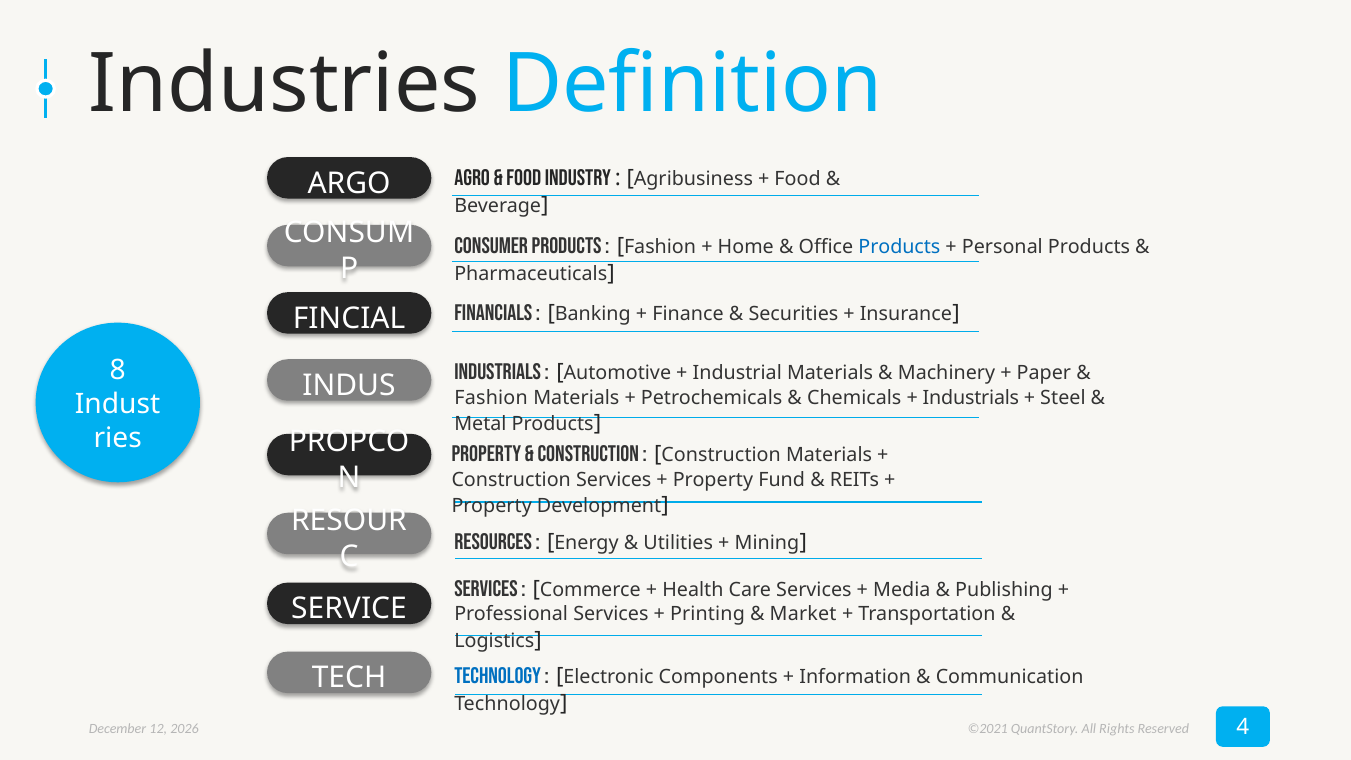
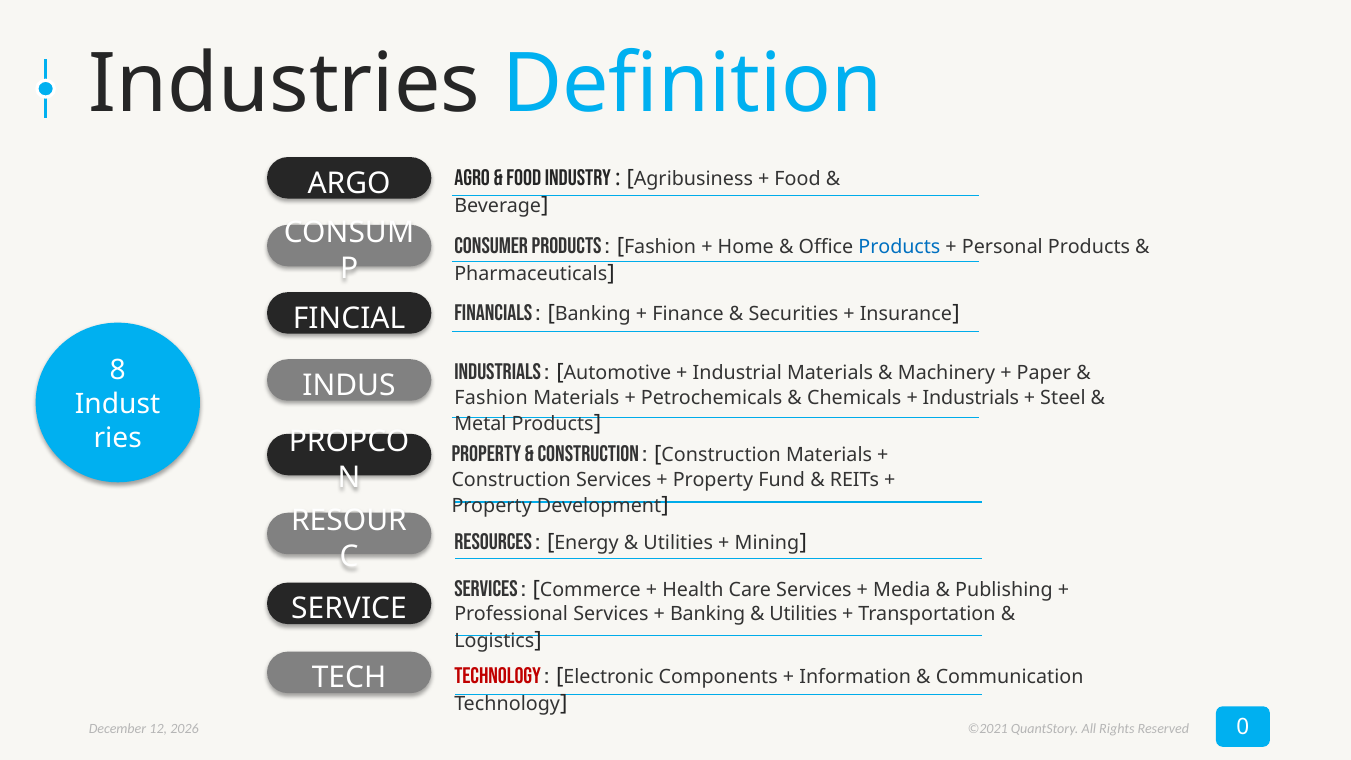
Printing at (707, 614): Printing -> Banking
Market at (803, 614): Market -> Utilities
Technology at (498, 676) colour: blue -> red
4: 4 -> 0
